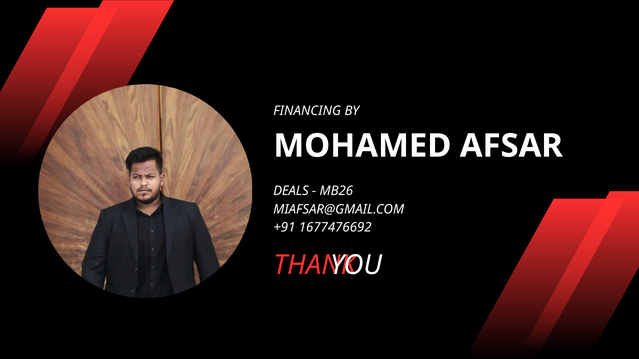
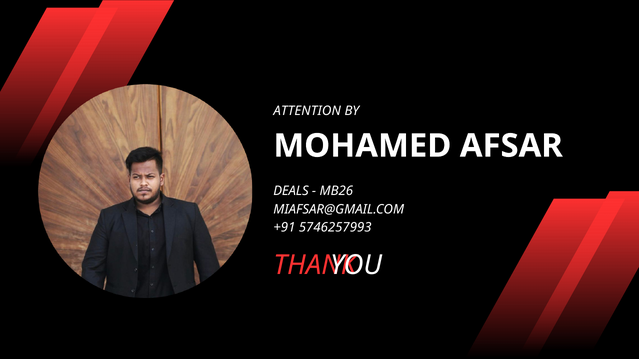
FINANCING: FINANCING -> ATTENTION
1677476692: 1677476692 -> 5746257993
